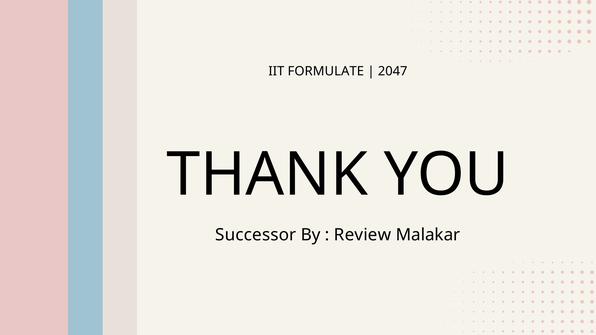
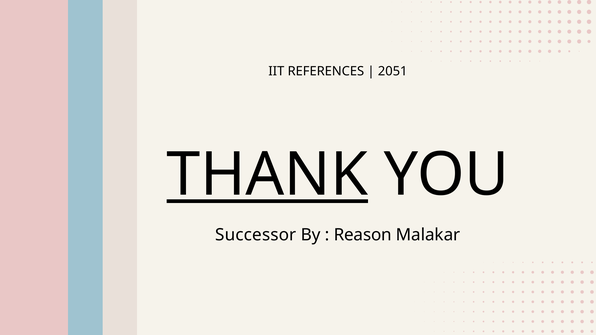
FORMULATE: FORMULATE -> REFERENCES
2047: 2047 -> 2051
THANK underline: none -> present
Review: Review -> Reason
